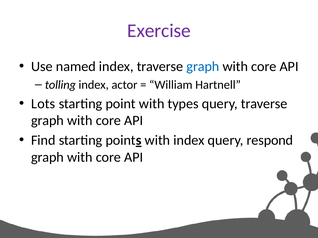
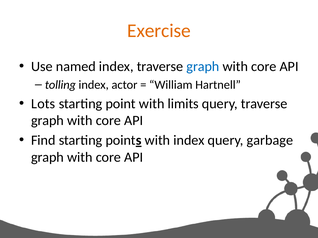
Exercise colour: purple -> orange
types: types -> limits
respond: respond -> garbage
